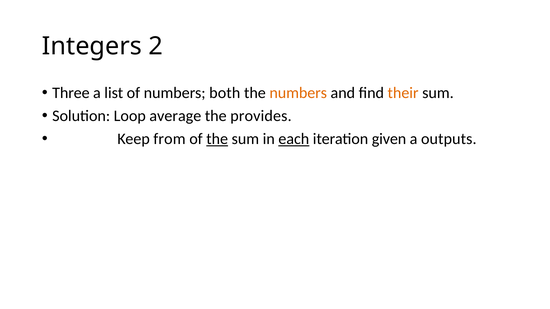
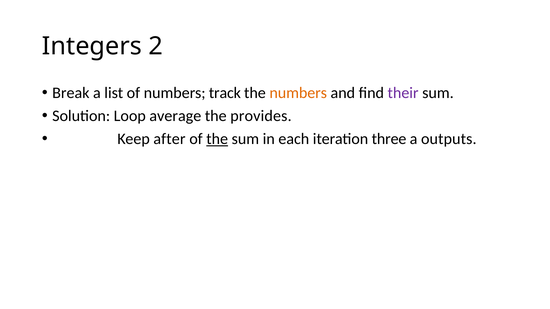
Three: Three -> Break
both: both -> track
their colour: orange -> purple
from: from -> after
each underline: present -> none
given: given -> three
